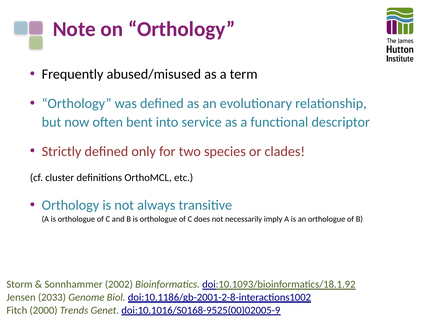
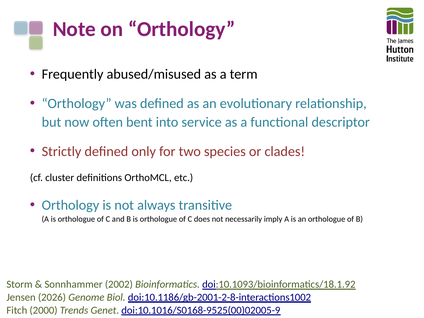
2033: 2033 -> 2026
